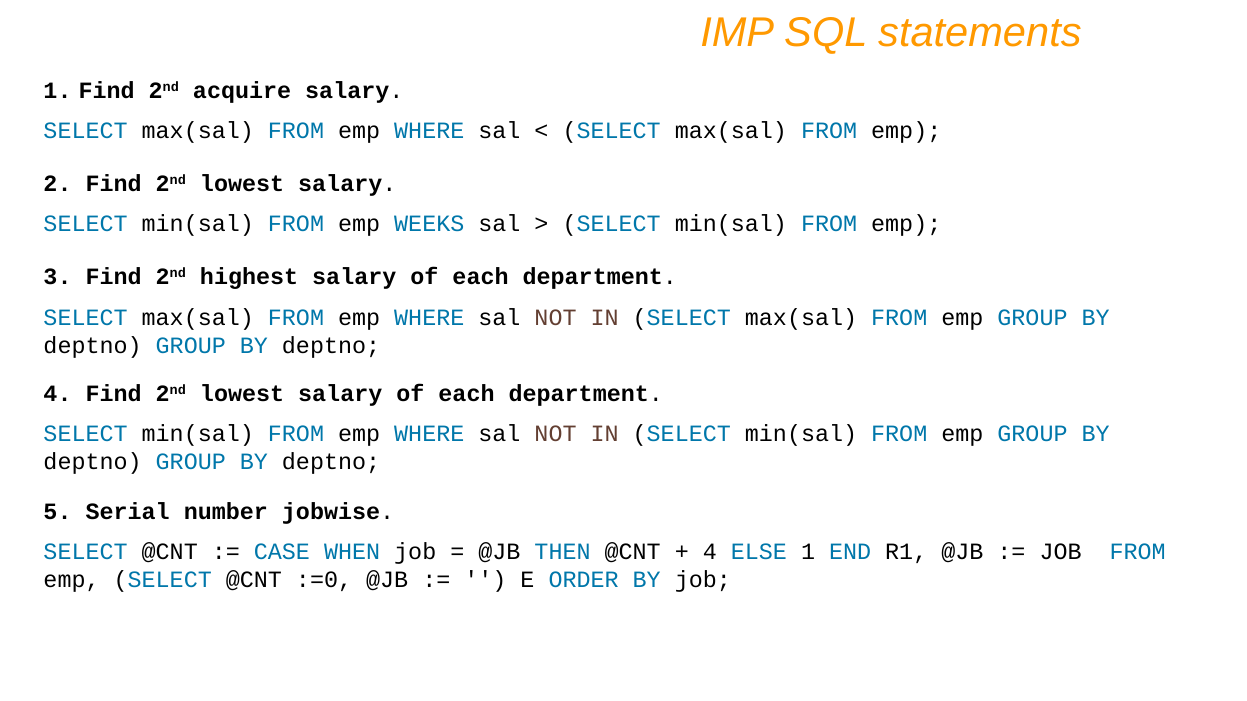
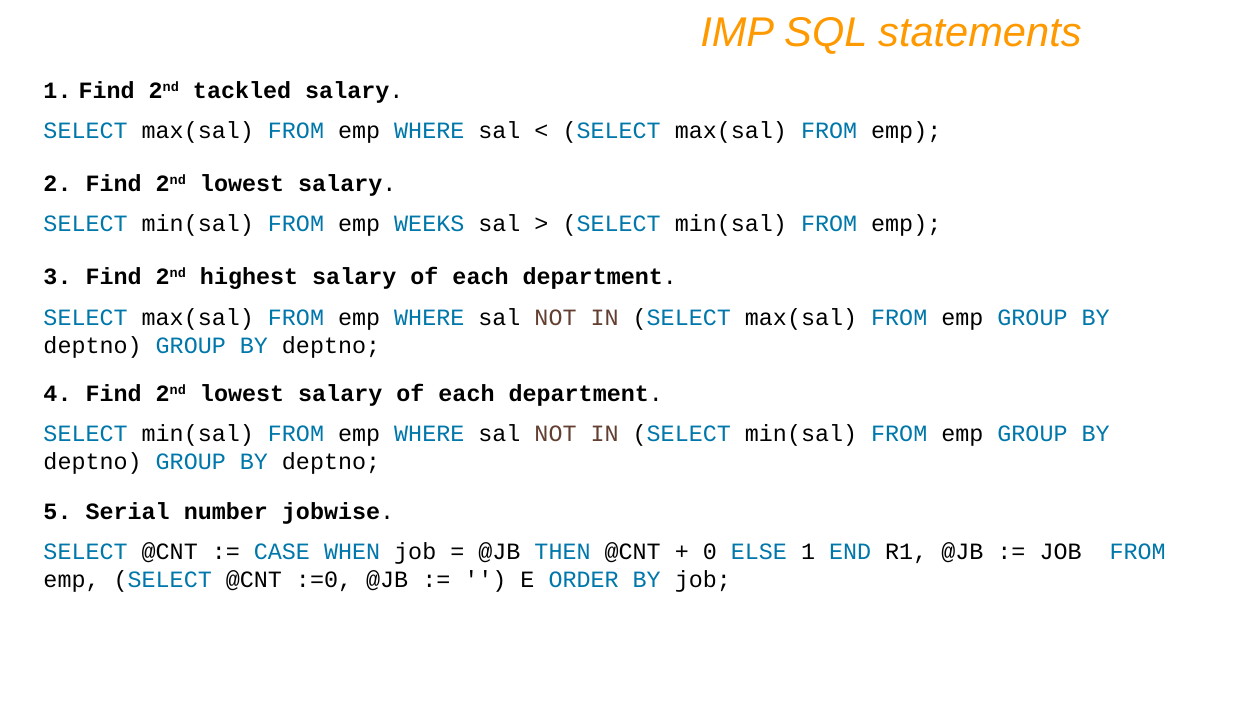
acquire: acquire -> tackled
4 at (710, 553): 4 -> 0
